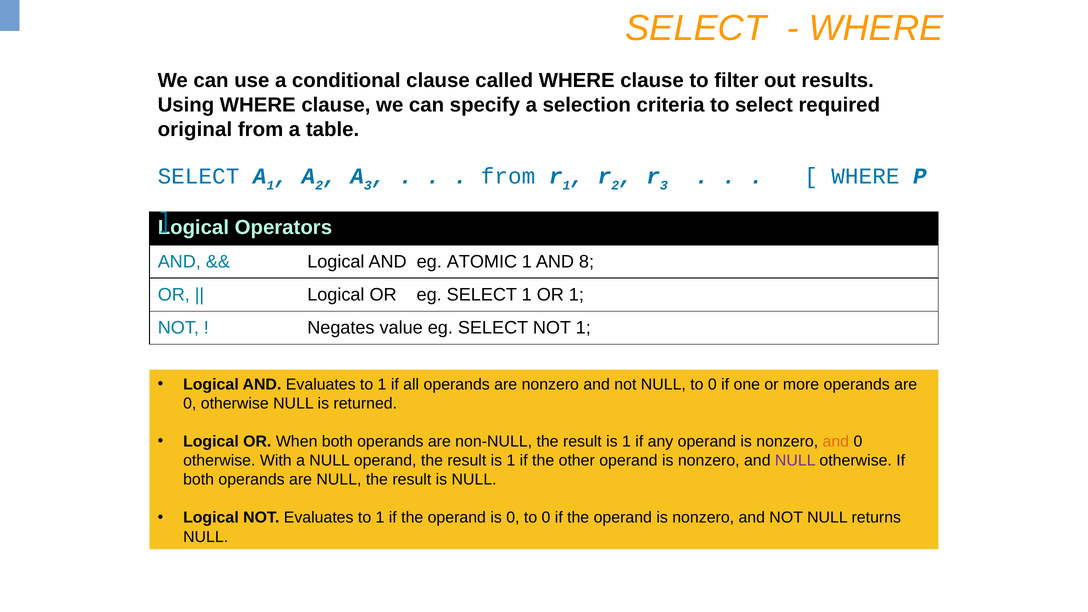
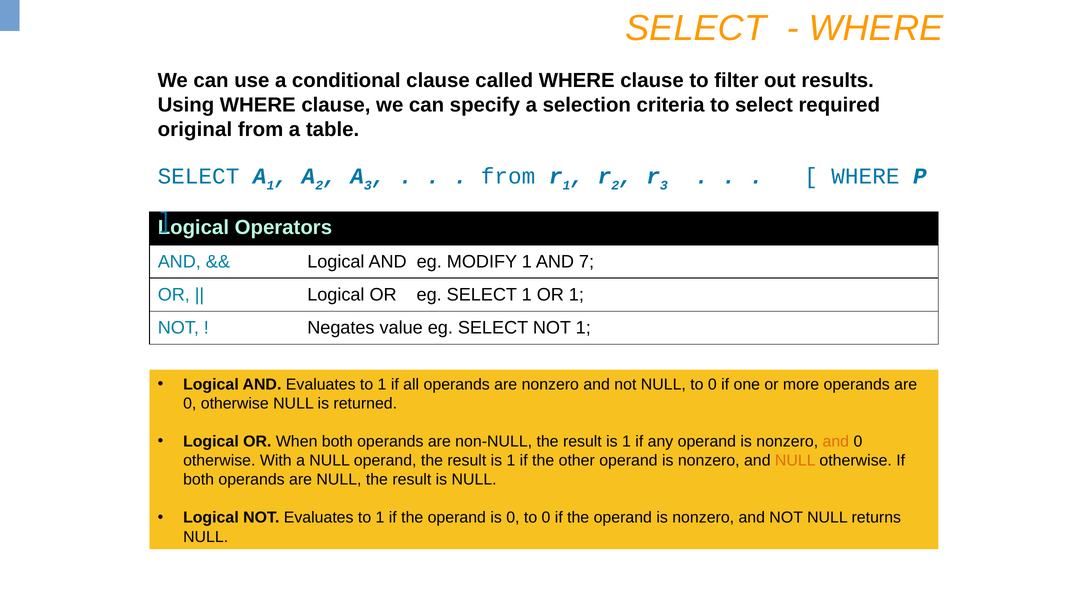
ATOMIC: ATOMIC -> MODIFY
8: 8 -> 7
NULL at (795, 461) colour: purple -> orange
